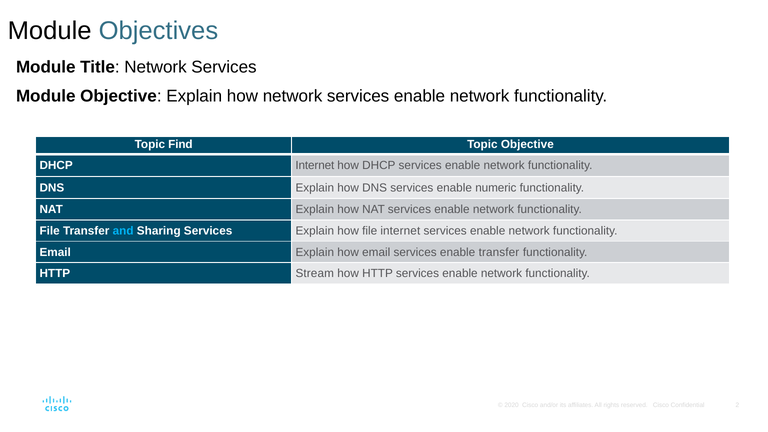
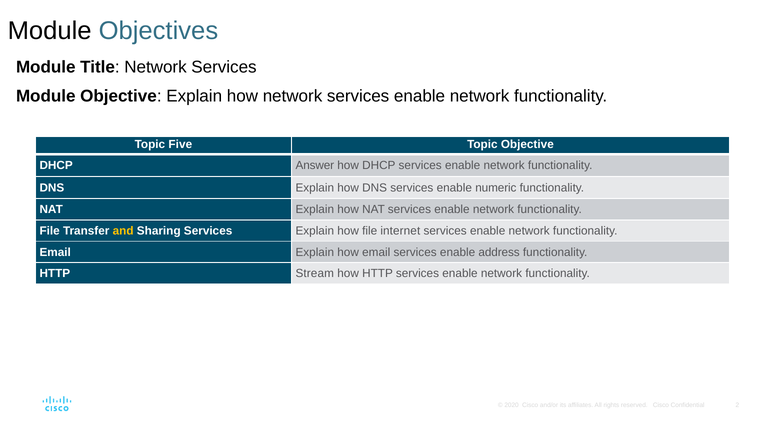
Find: Find -> Five
DHCP Internet: Internet -> Answer
and colour: light blue -> yellow
enable transfer: transfer -> address
